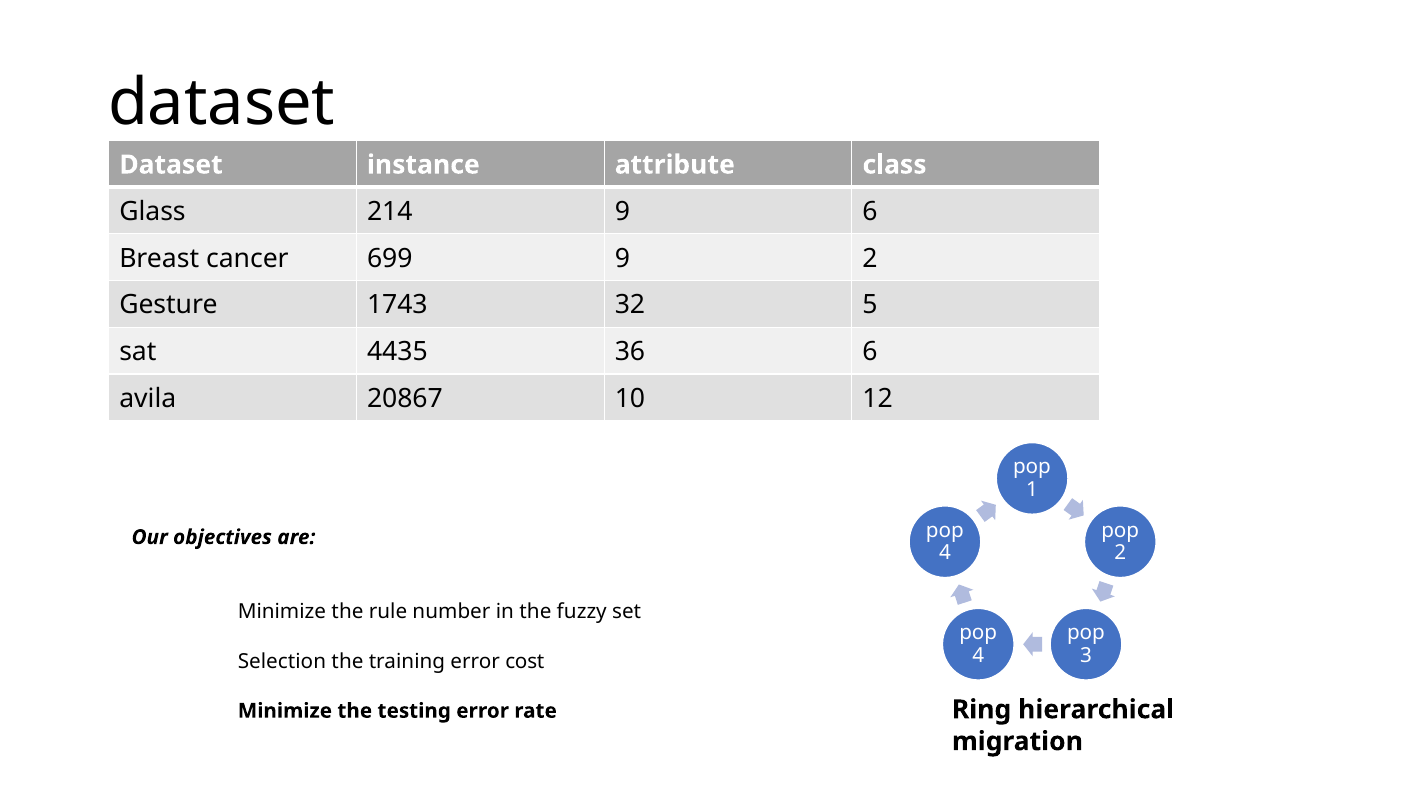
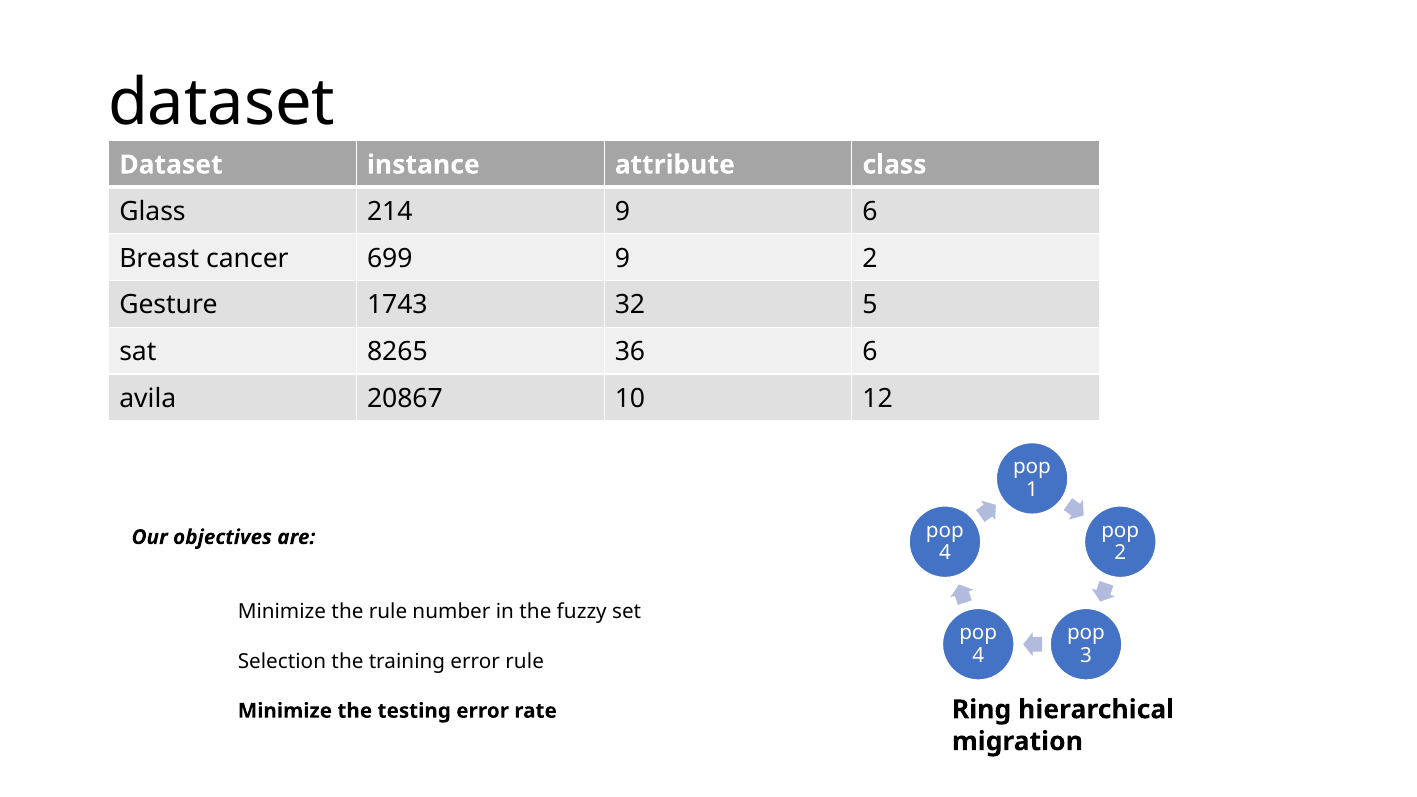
4435: 4435 -> 8265
error cost: cost -> rule
